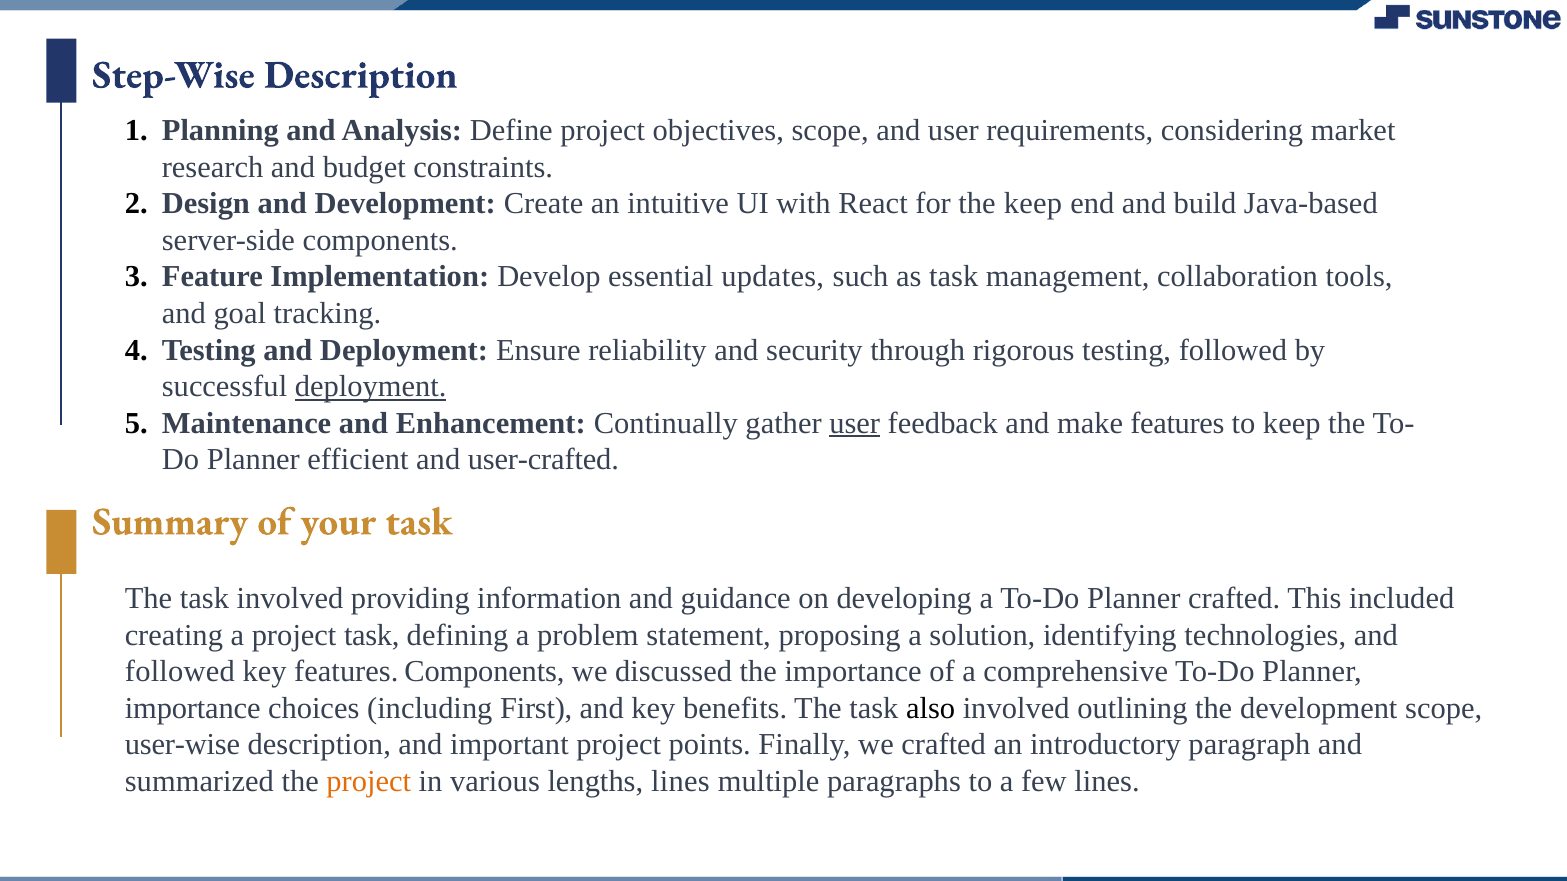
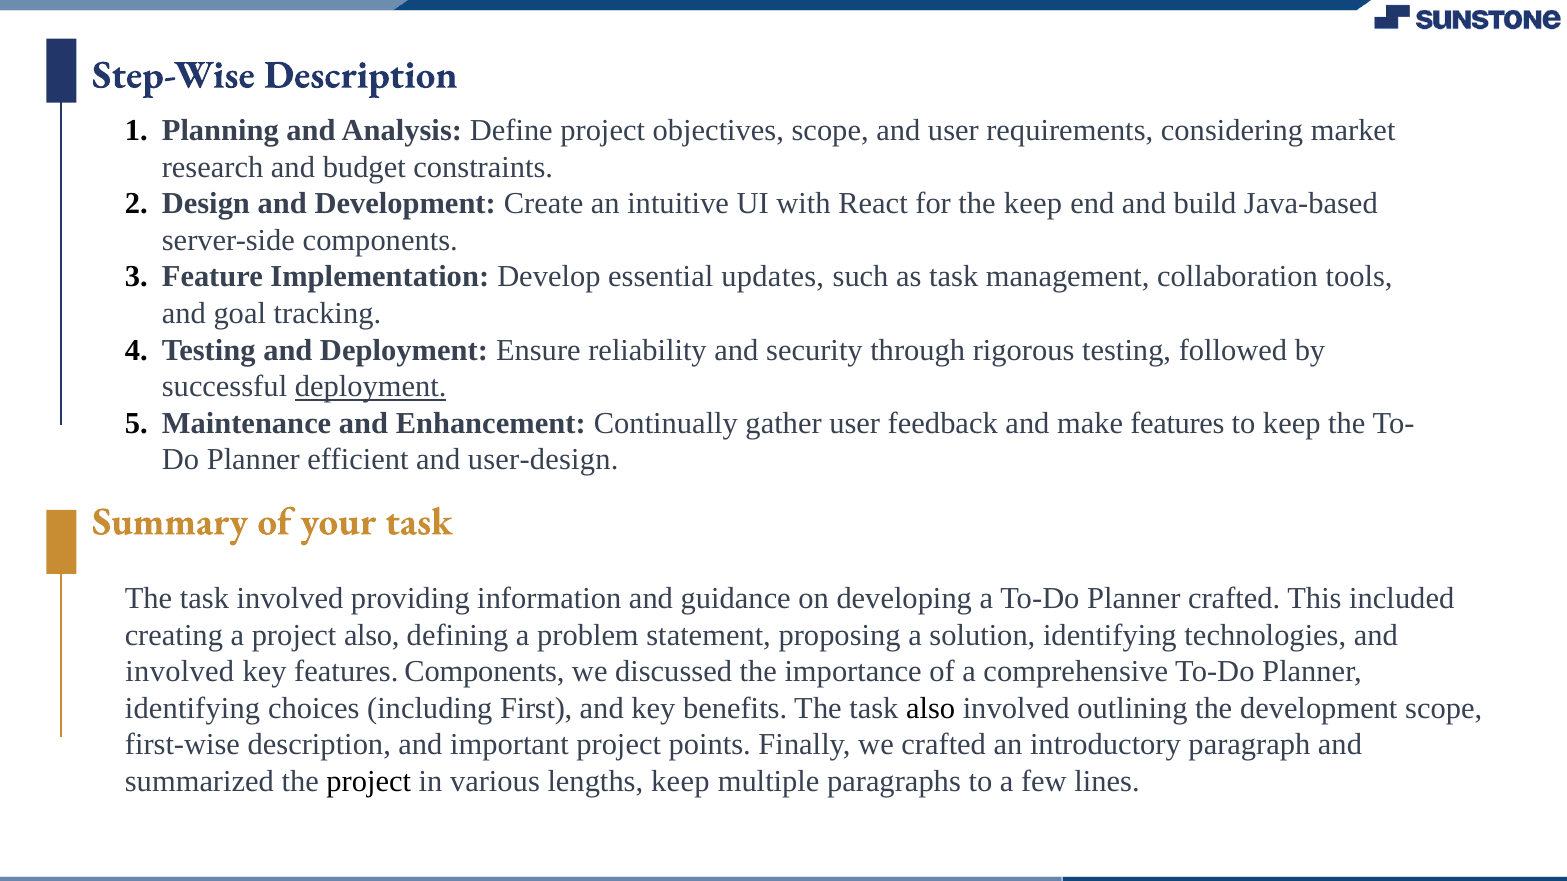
user at (855, 423) underline: present -> none
user-crafted: user-crafted -> user-design
project task: task -> also
followed at (180, 672): followed -> involved
importance at (193, 709): importance -> identifying
user-wise: user-wise -> first-wise
project at (369, 782) colour: orange -> black
lengths lines: lines -> keep
